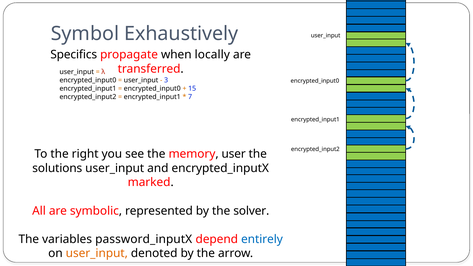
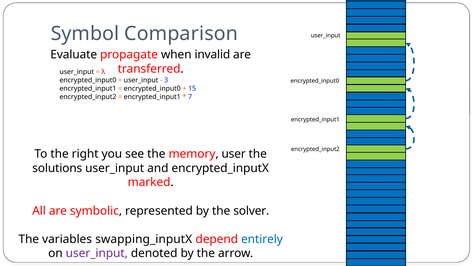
Exhaustively: Exhaustively -> Comparison
Specifics: Specifics -> Evaluate
locally: locally -> invalid
password_inputX: password_inputX -> swapping_inputX
user_input at (97, 253) colour: orange -> purple
